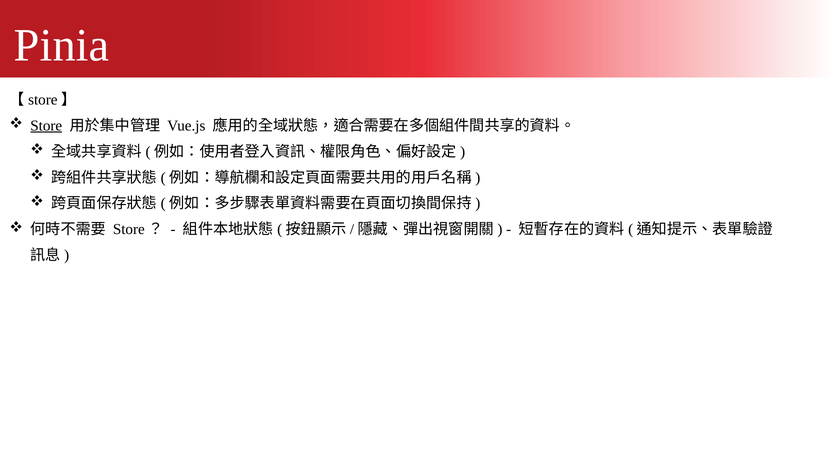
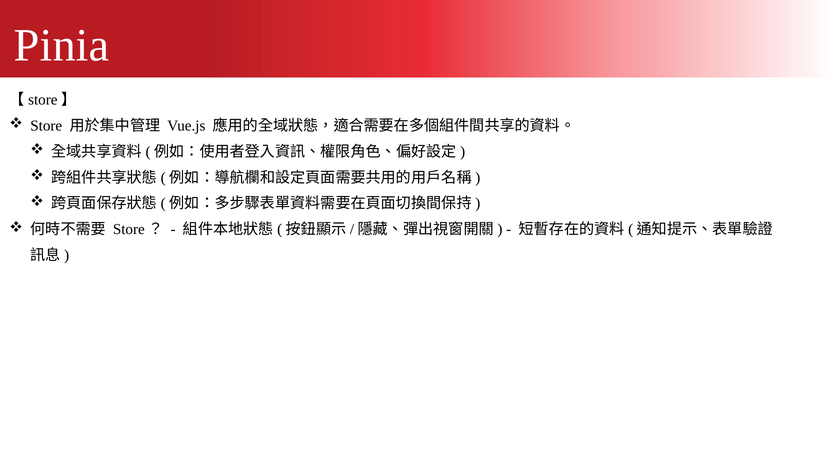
Store underline: present -> none
